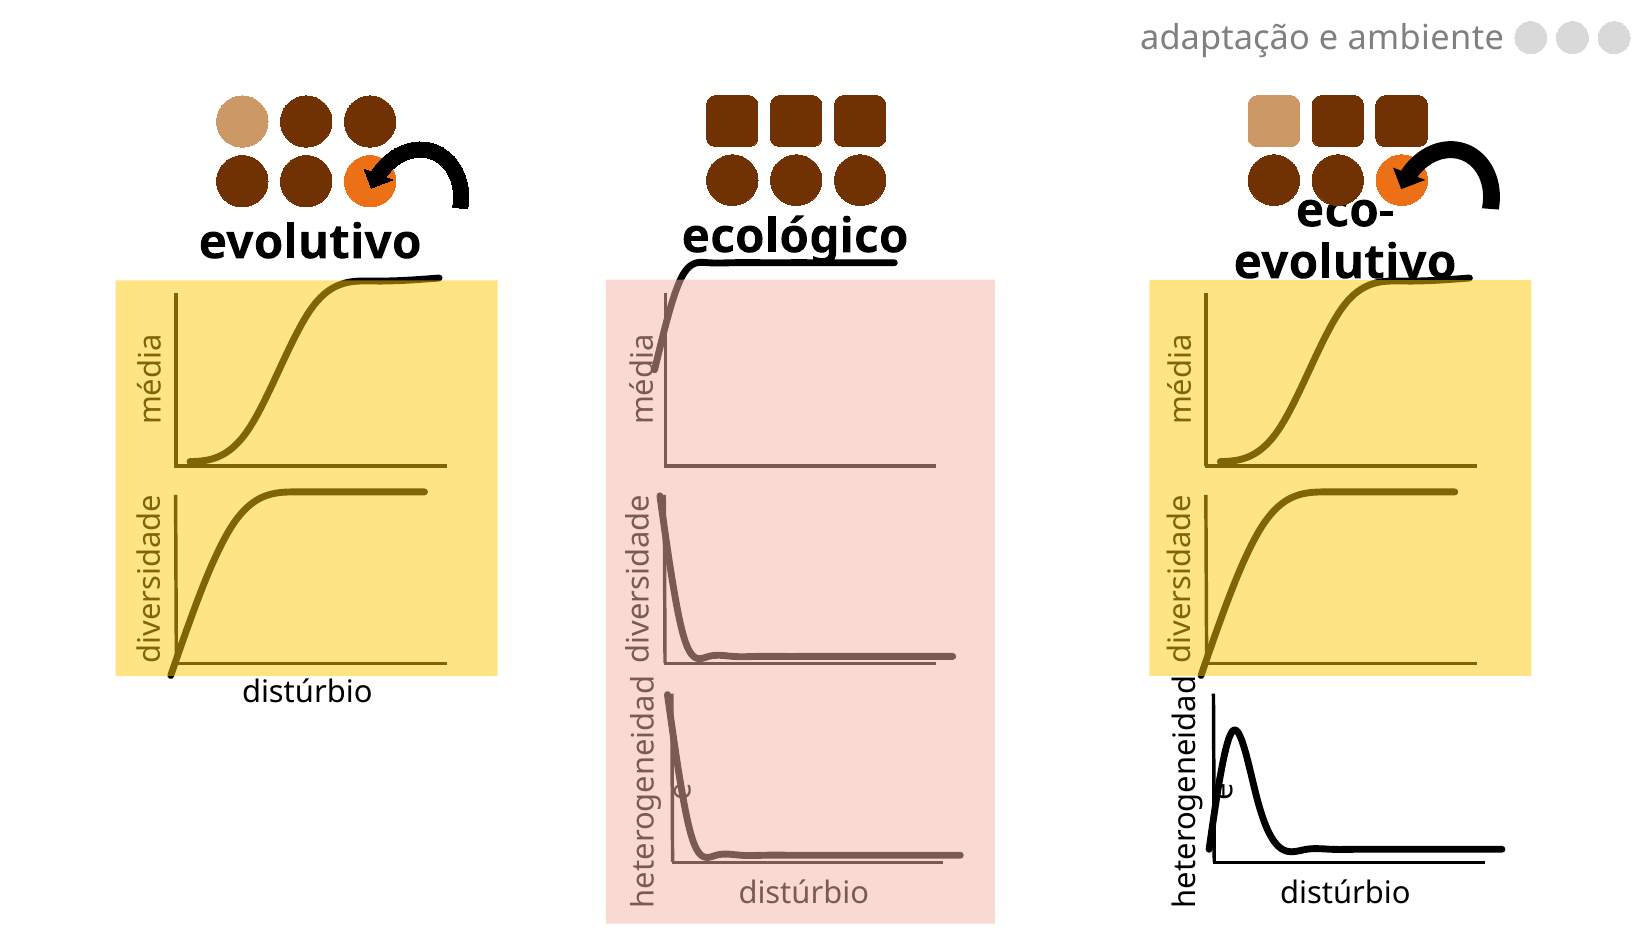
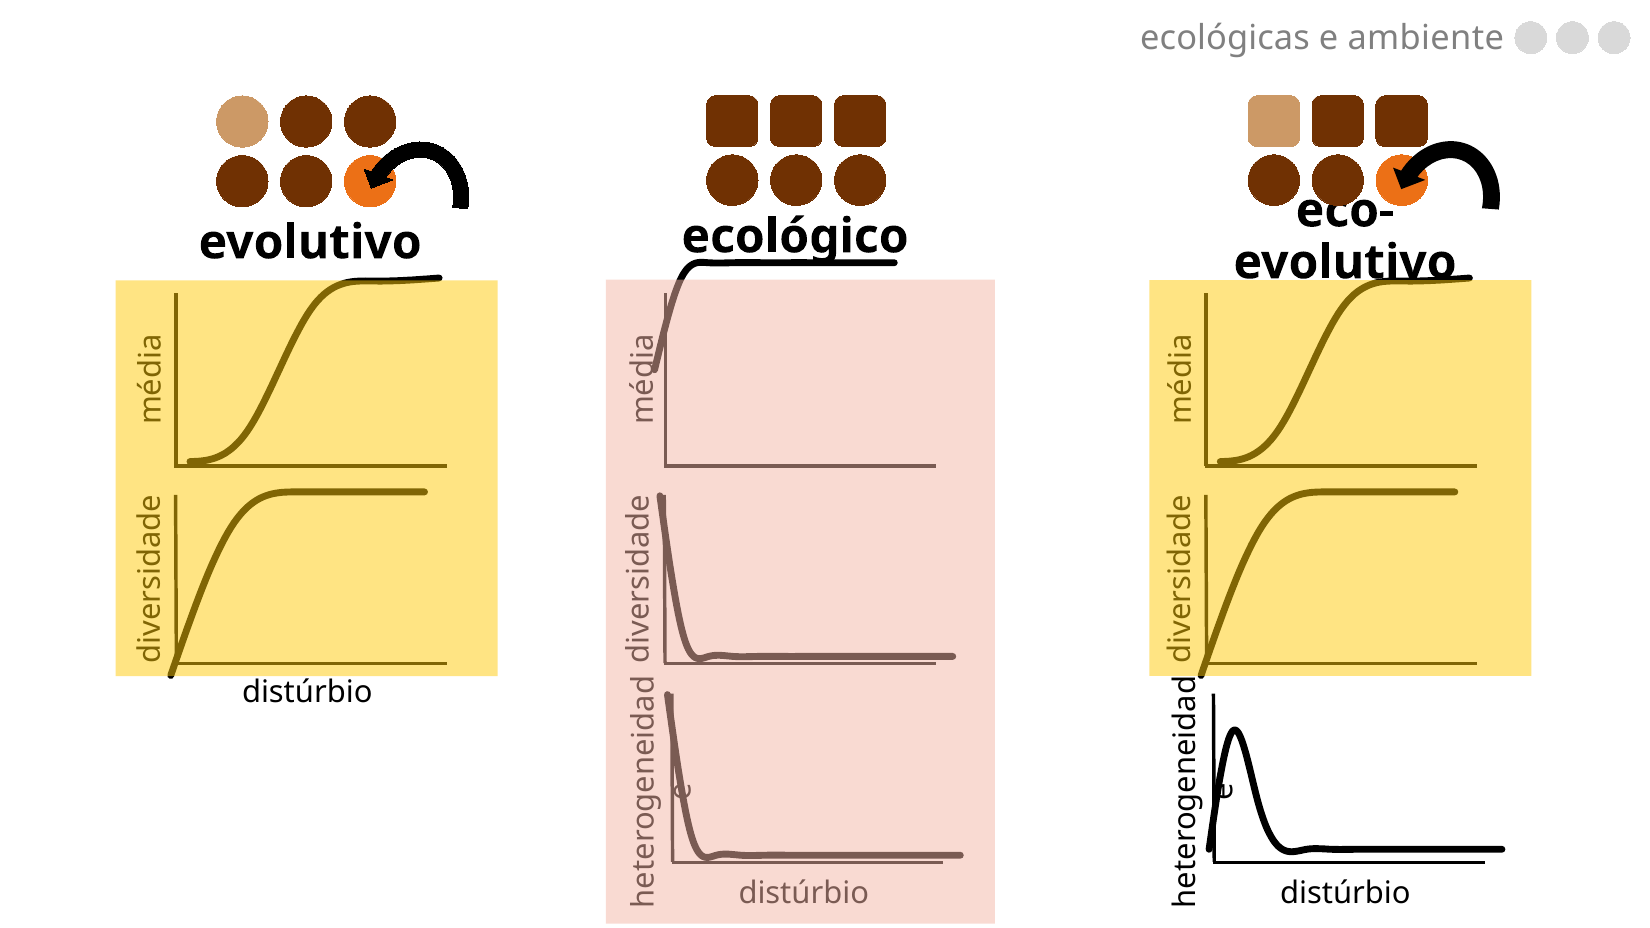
adaptação: adaptação -> ecológicas
